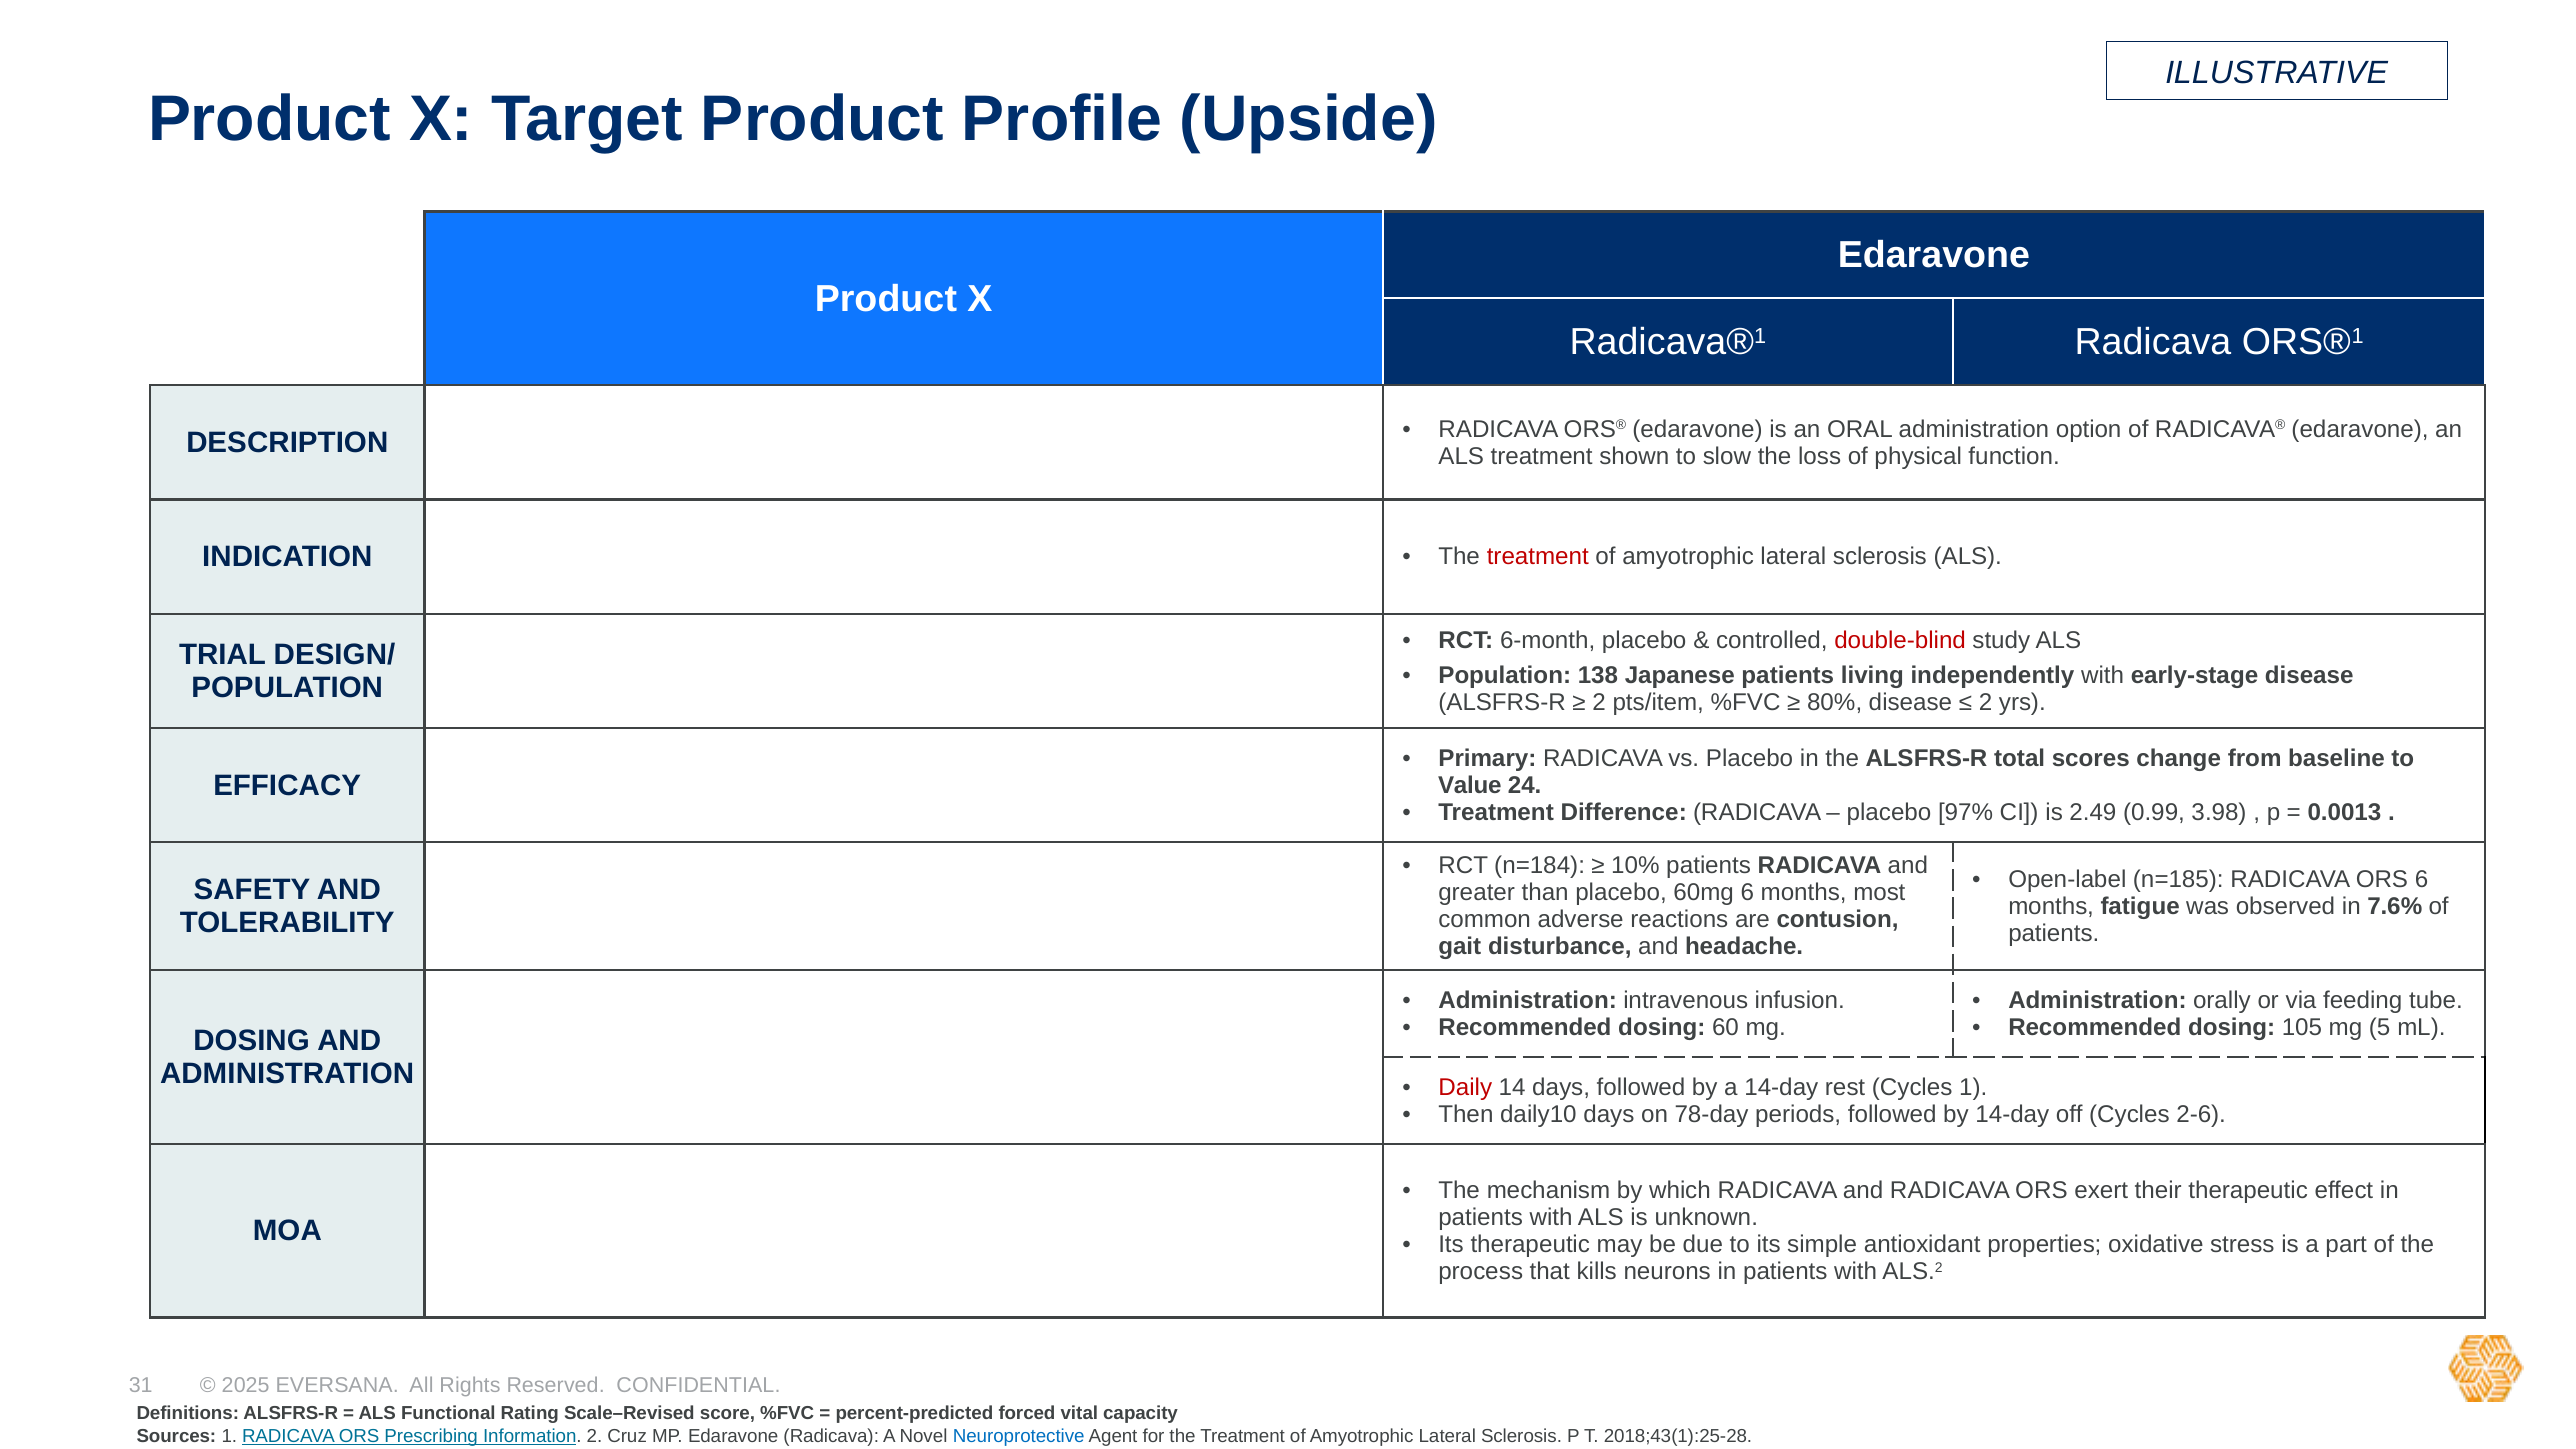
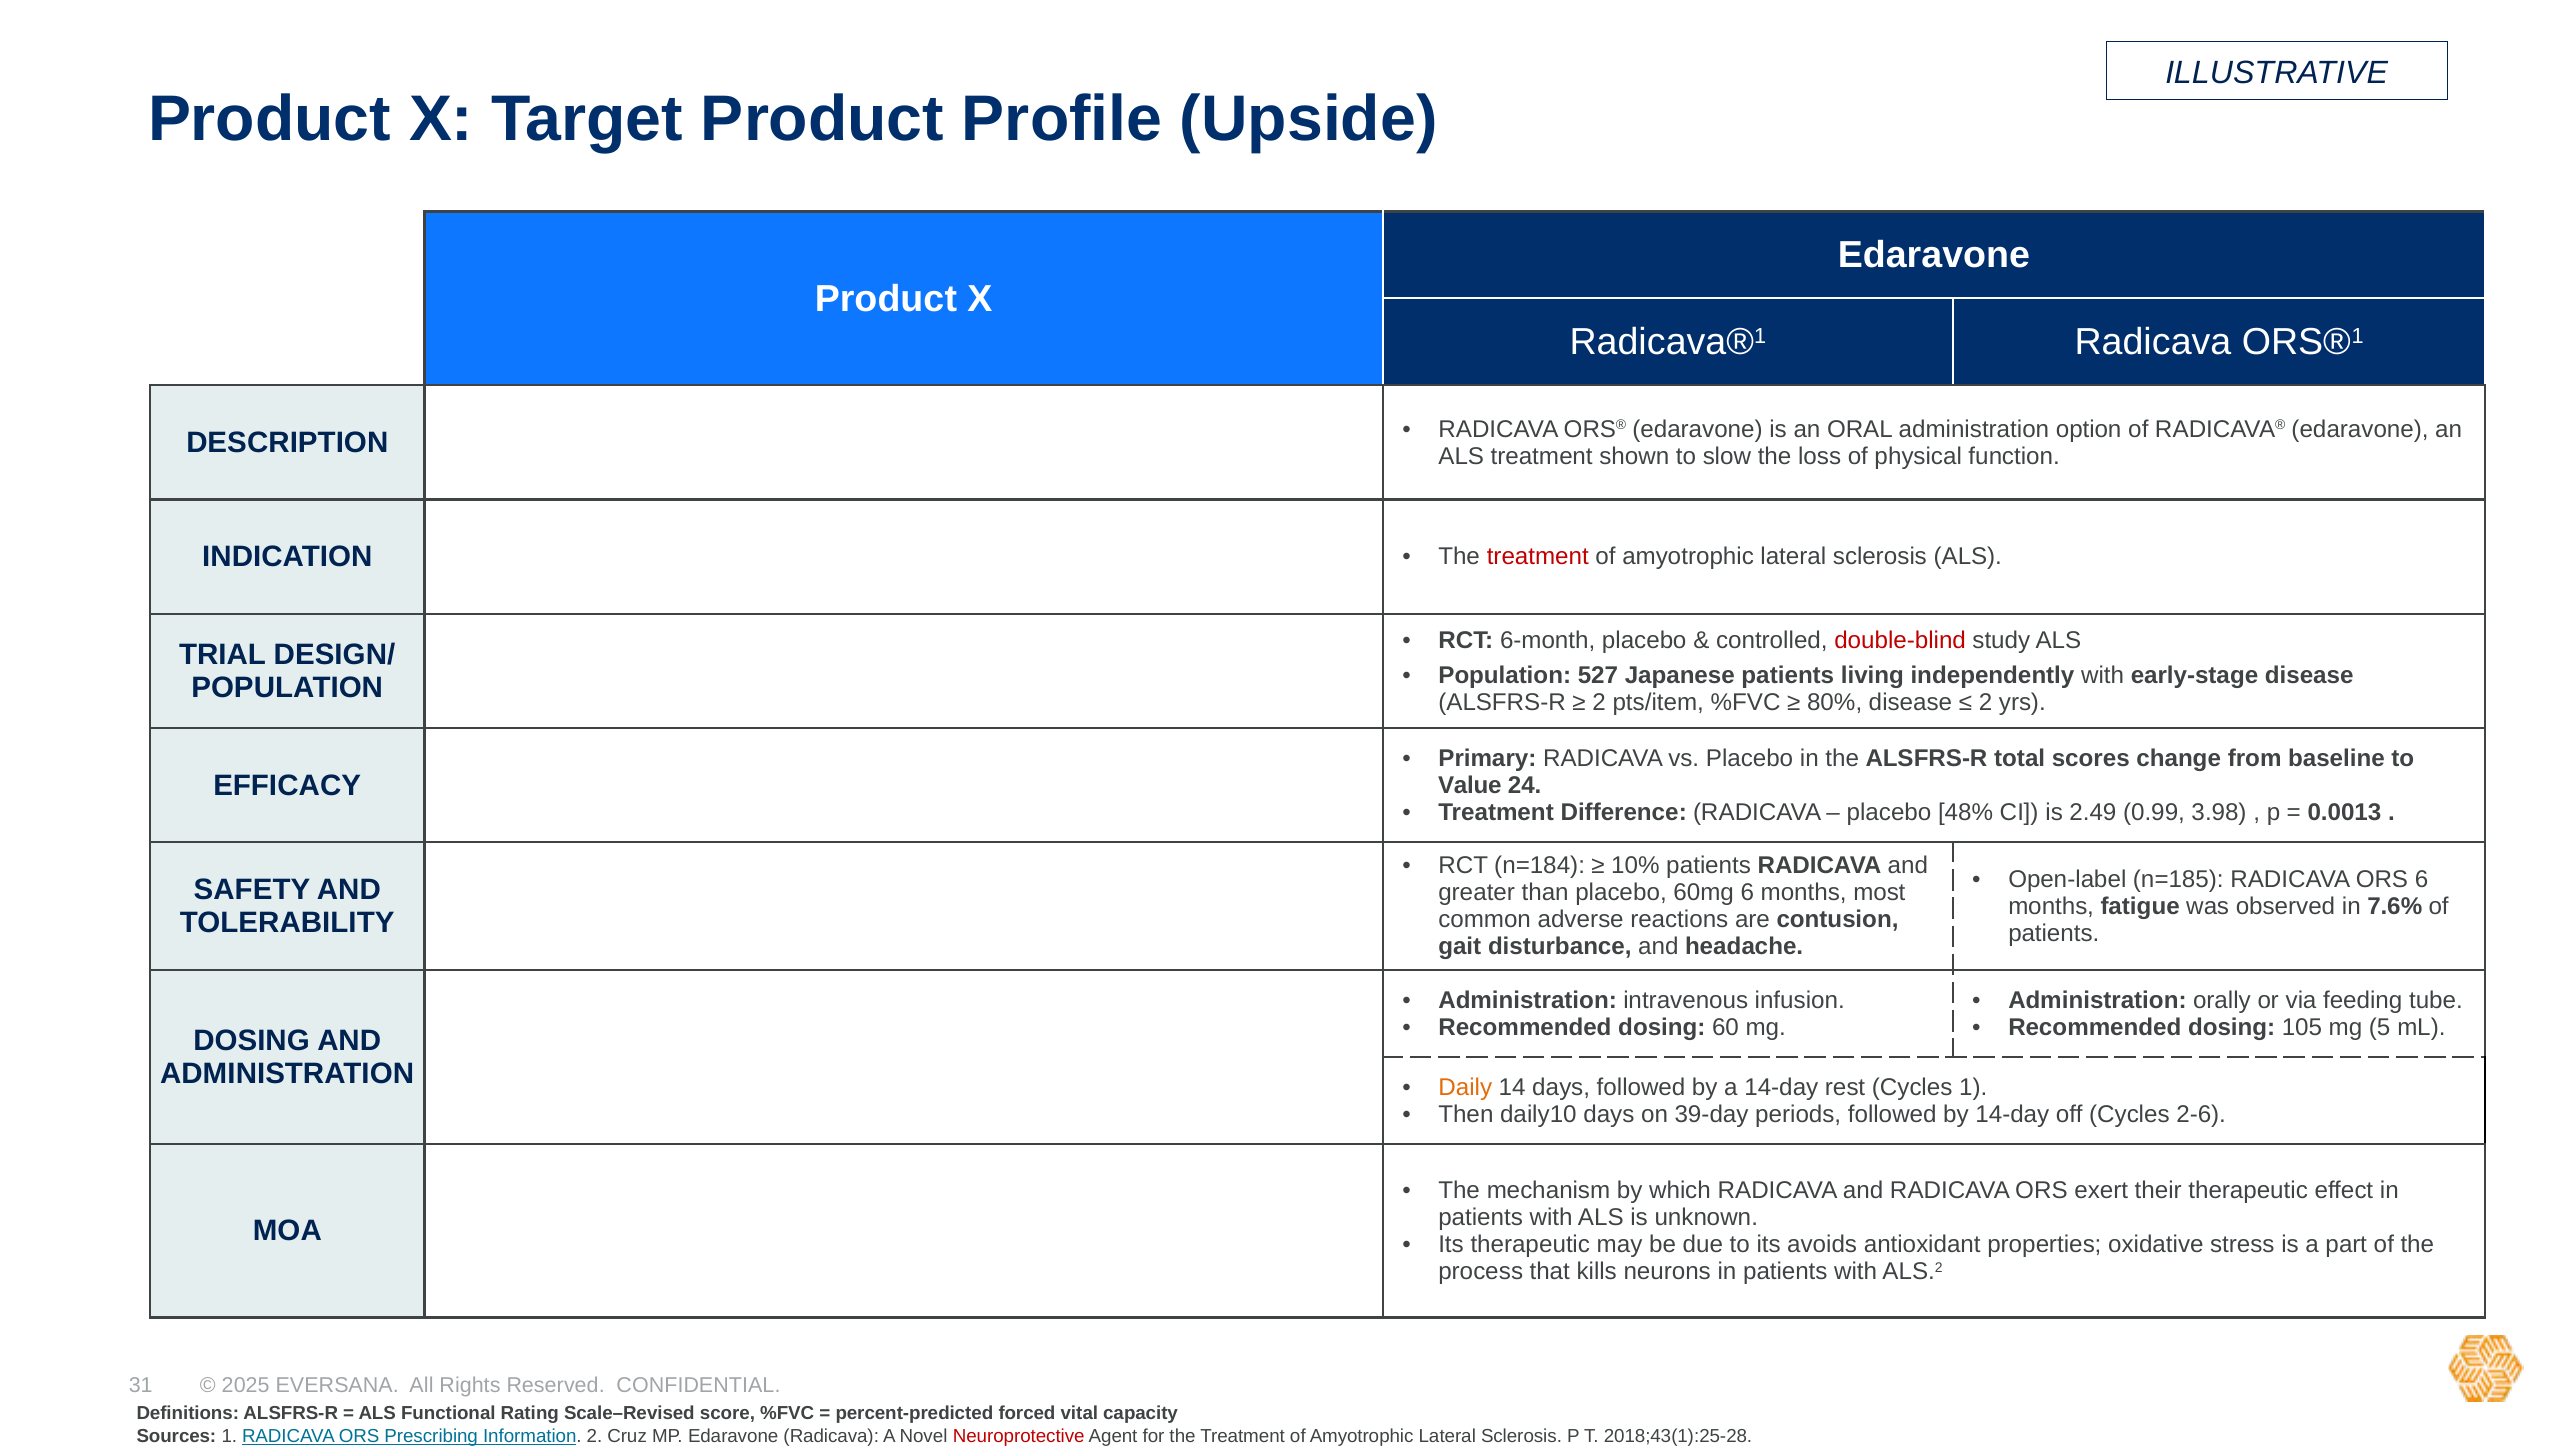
138: 138 -> 527
97%: 97% -> 48%
Daily colour: red -> orange
78-day: 78-day -> 39-day
simple: simple -> avoids
Neuroprotective colour: blue -> red
